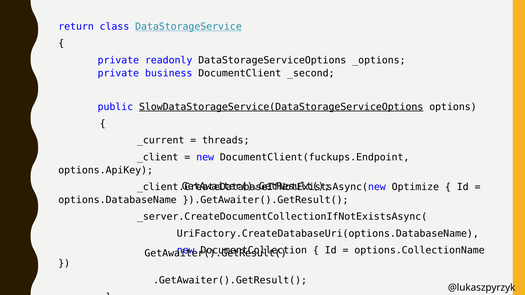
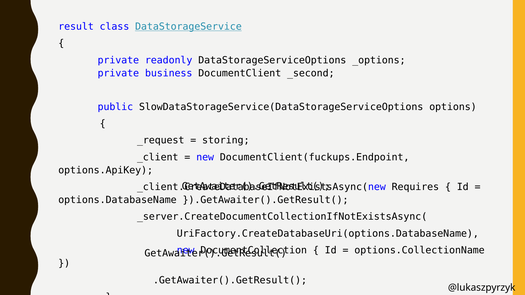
return: return -> result
SlowDataStorageService(DataStorageServiceOptions underline: present -> none
_current: _current -> _request
threads: threads -> storing
Optimize: Optimize -> Requires
